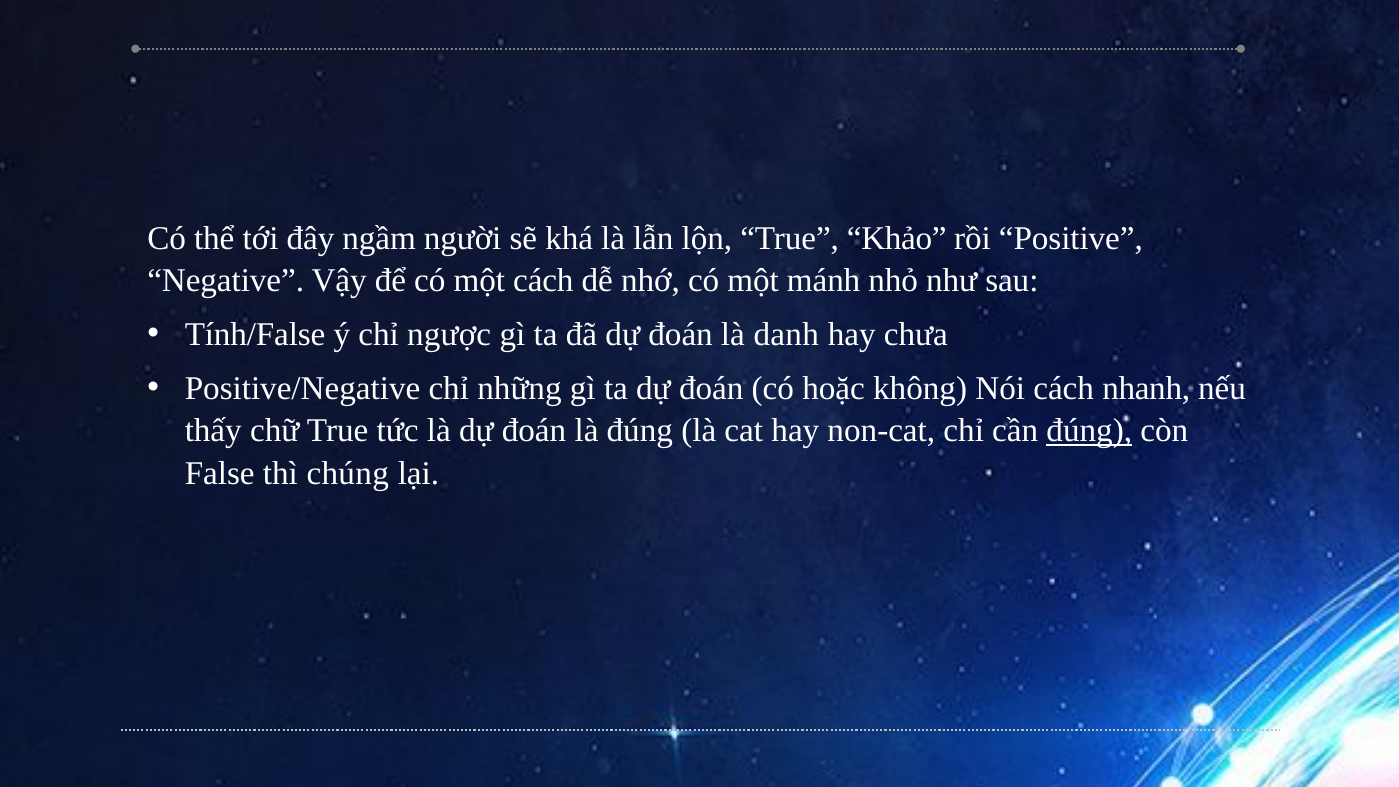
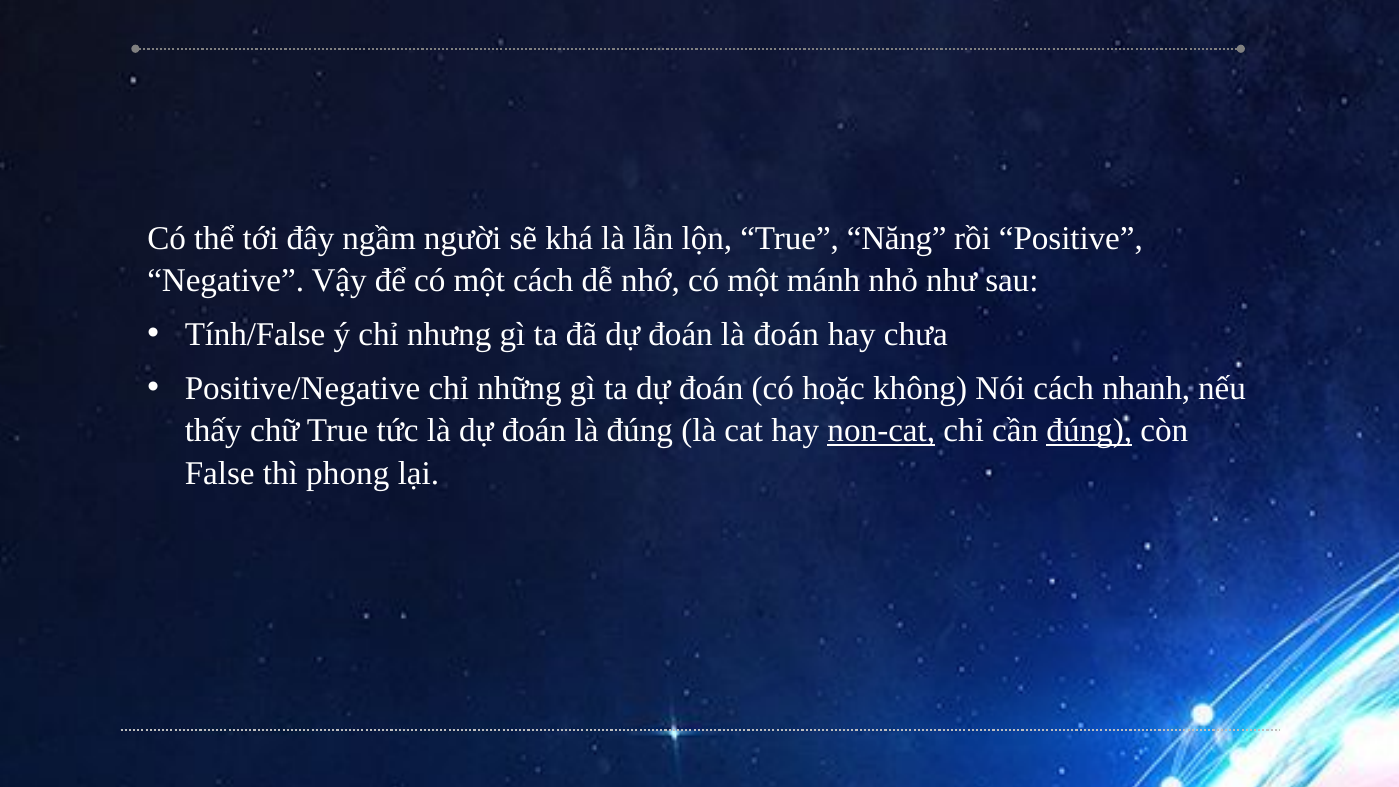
Khảo: Khảo -> Năng
ngược: ngược -> nhưng
là danh: danh -> đoán
non-cat underline: none -> present
chúng: chúng -> phong
